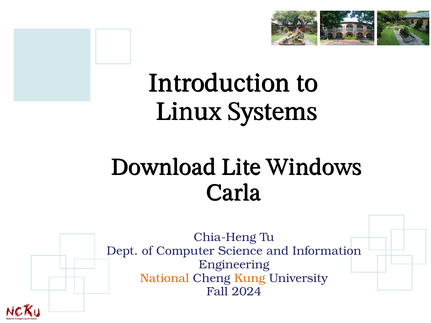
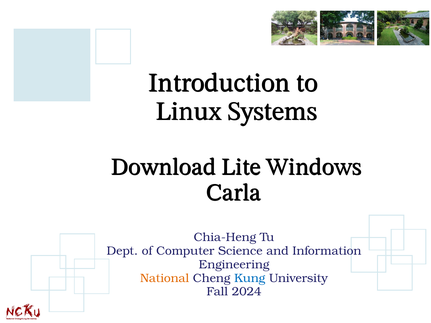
Kung colour: orange -> blue
